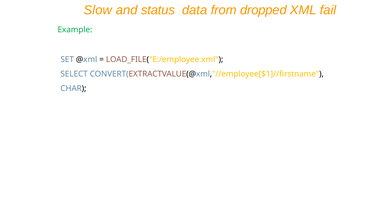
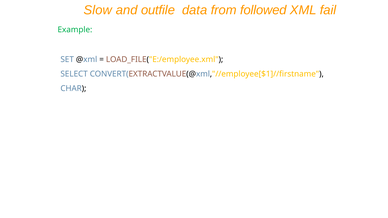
status: status -> outfile
dropped: dropped -> followed
